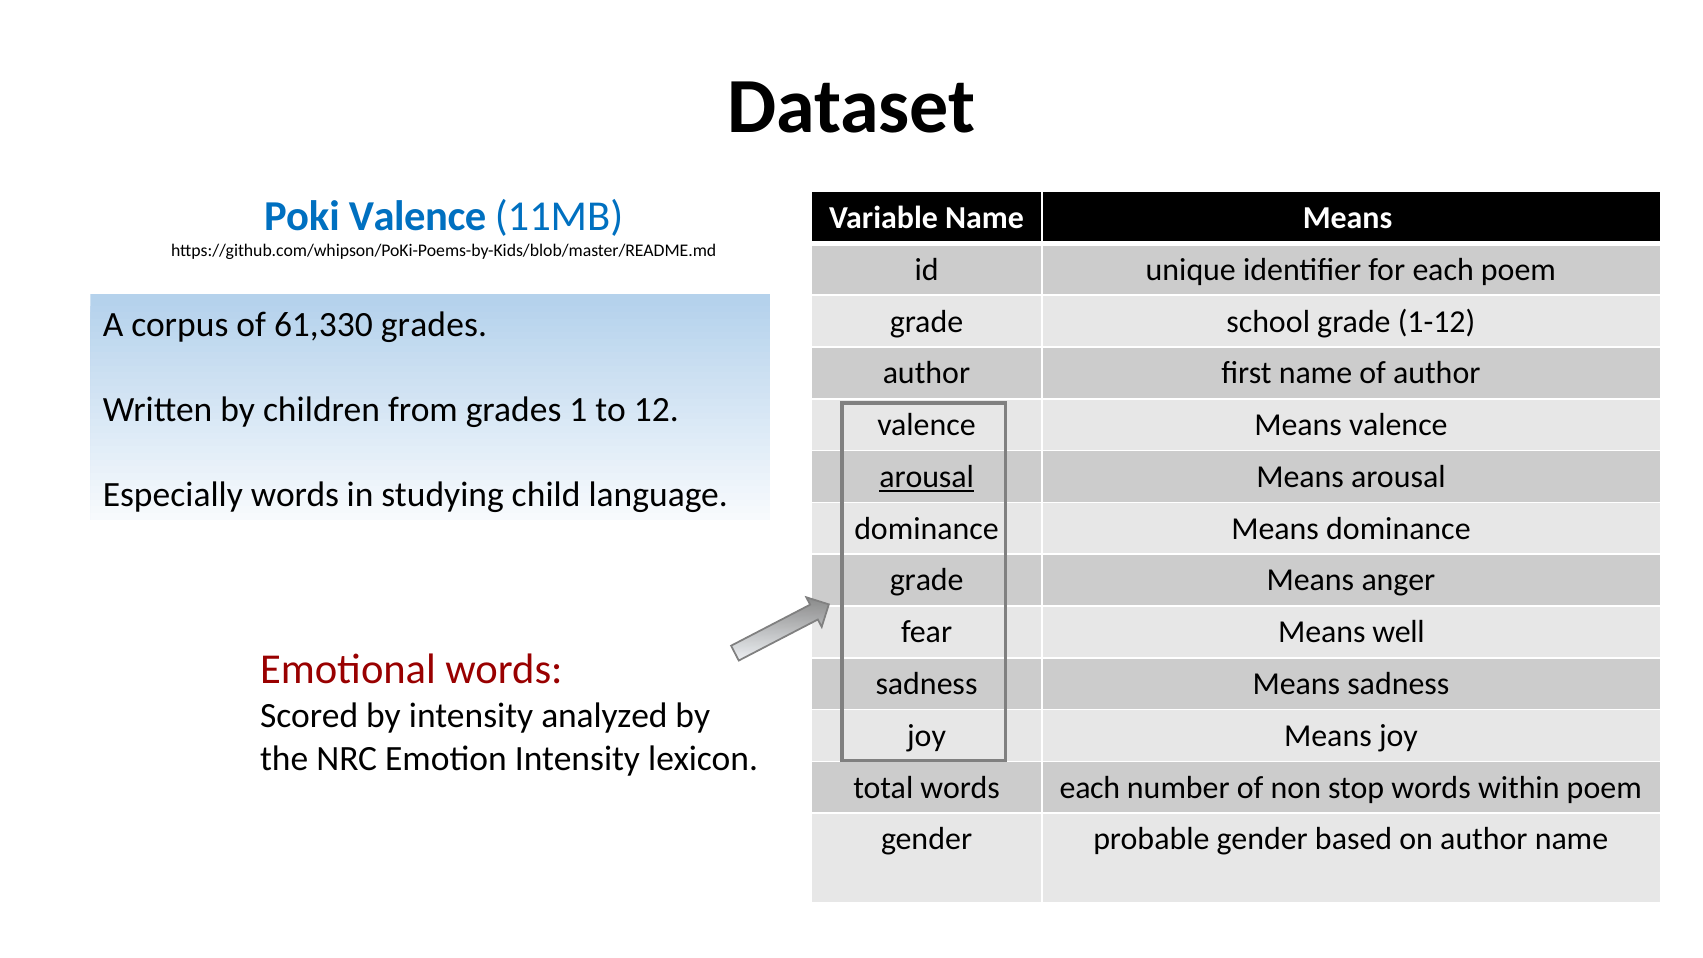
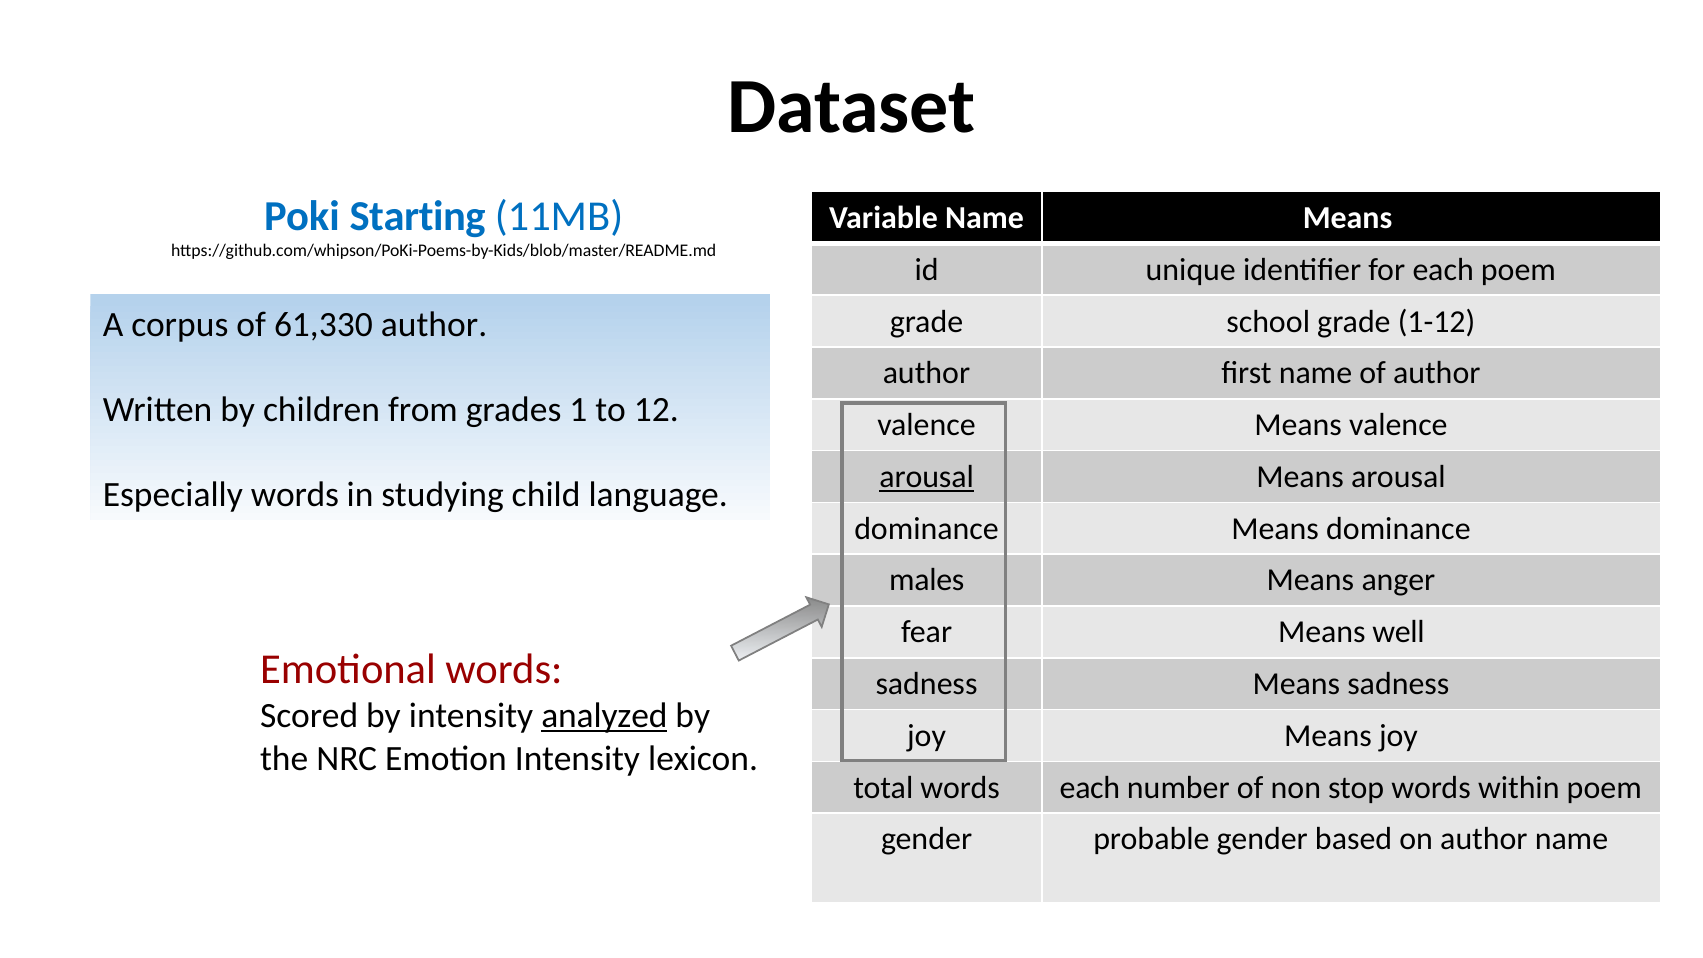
Poki Valence: Valence -> Starting
61,330 grades: grades -> author
grade at (927, 580): grade -> males
analyzed underline: none -> present
